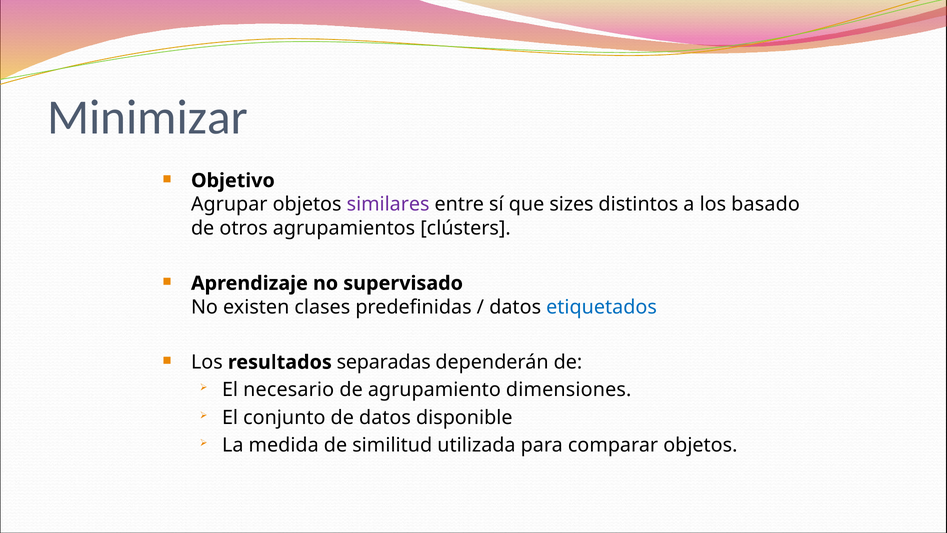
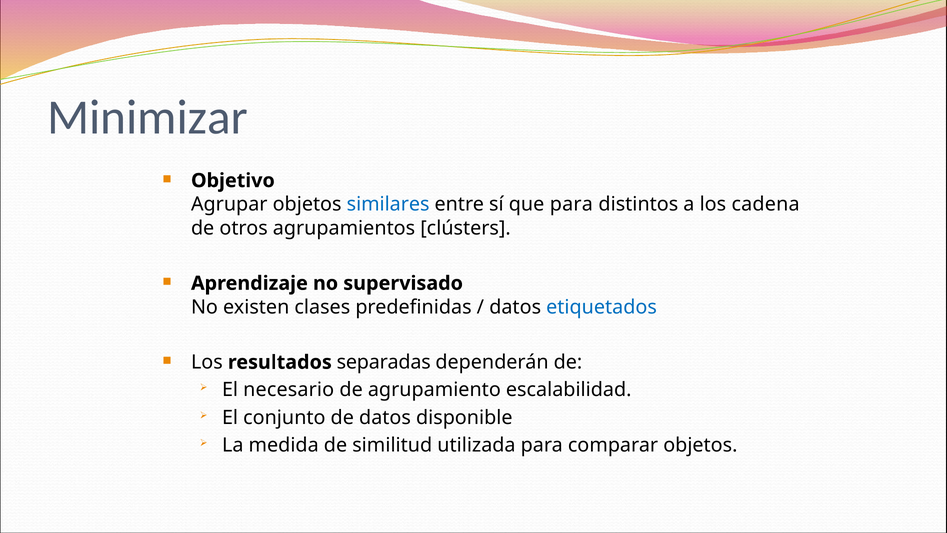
similares colour: purple -> blue
que sizes: sizes -> para
basado: basado -> cadena
dimensiones: dimensiones -> escalabilidad
